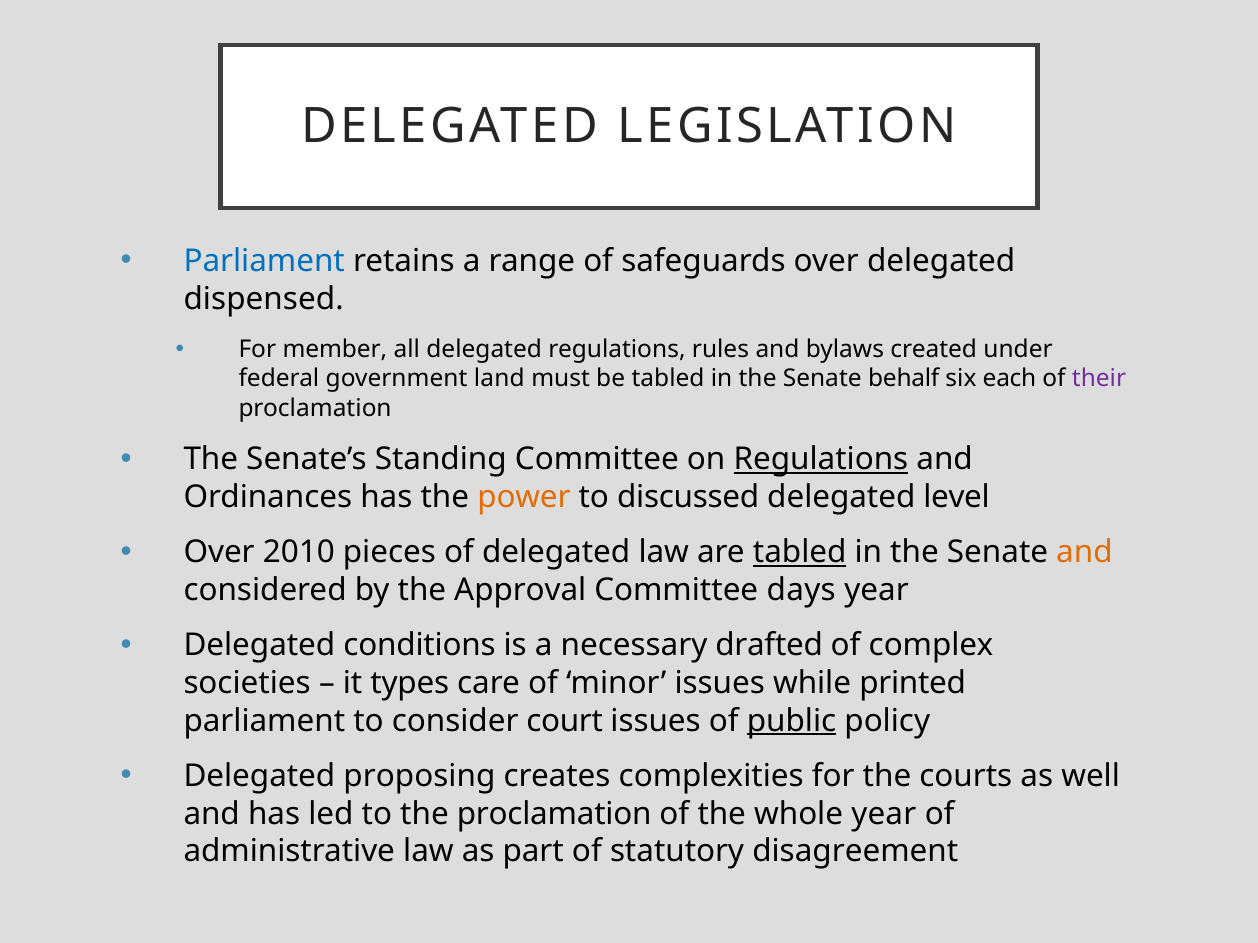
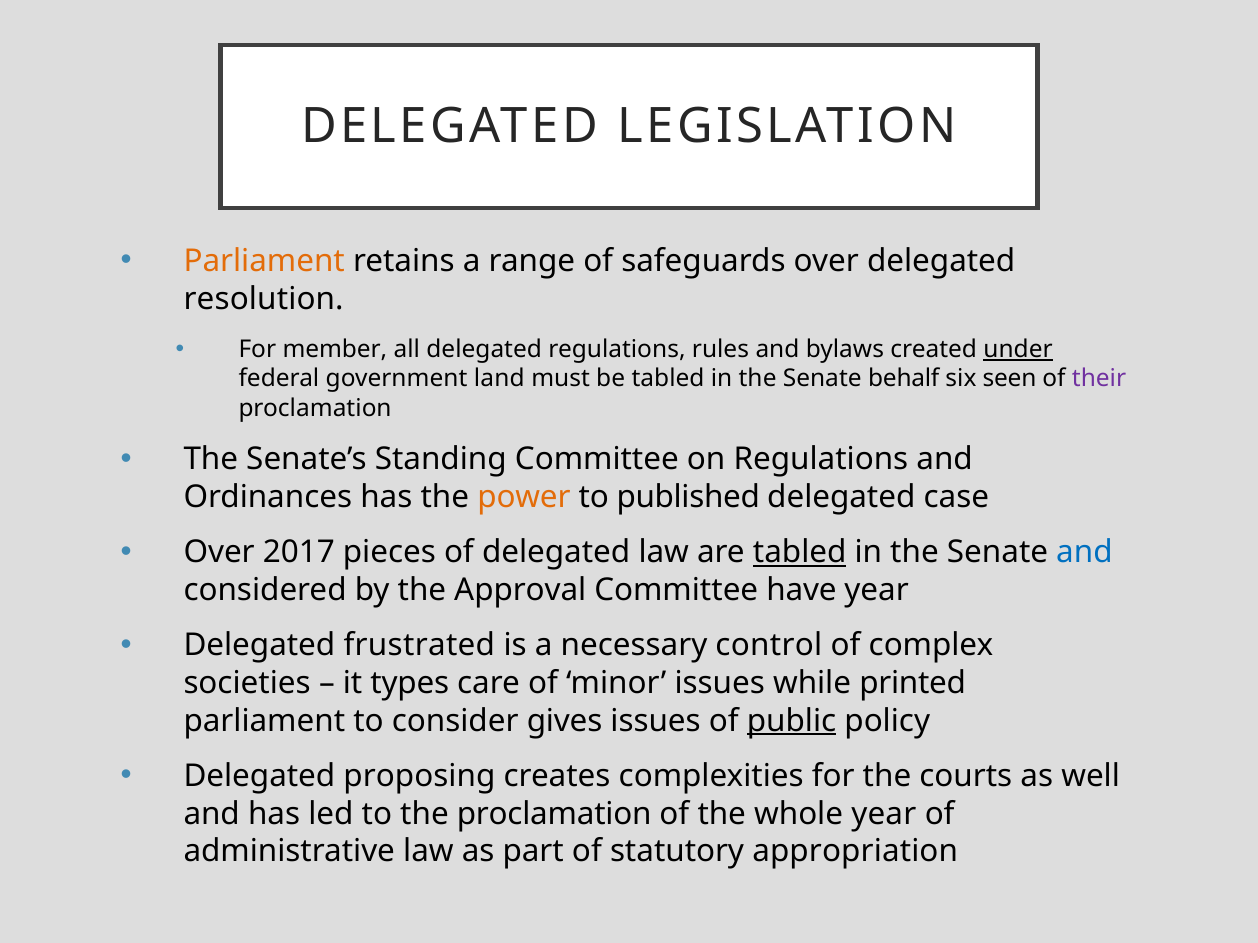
Parliament at (264, 261) colour: blue -> orange
dispensed: dispensed -> resolution
under underline: none -> present
each: each -> seen
Regulations at (821, 460) underline: present -> none
discussed: discussed -> published
level: level -> case
2010: 2010 -> 2017
and at (1084, 553) colour: orange -> blue
days: days -> have
conditions: conditions -> frustrated
drafted: drafted -> control
court: court -> gives
disagreement: disagreement -> appropriation
